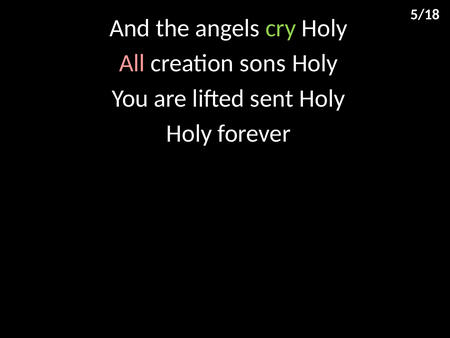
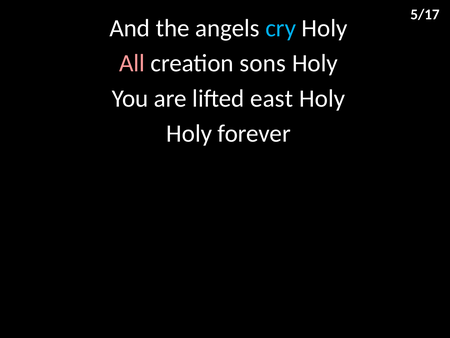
5/18: 5/18 -> 5/17
cry colour: light green -> light blue
sent: sent -> east
